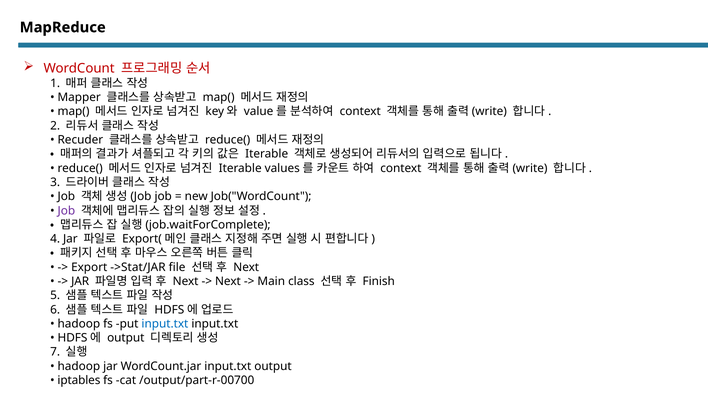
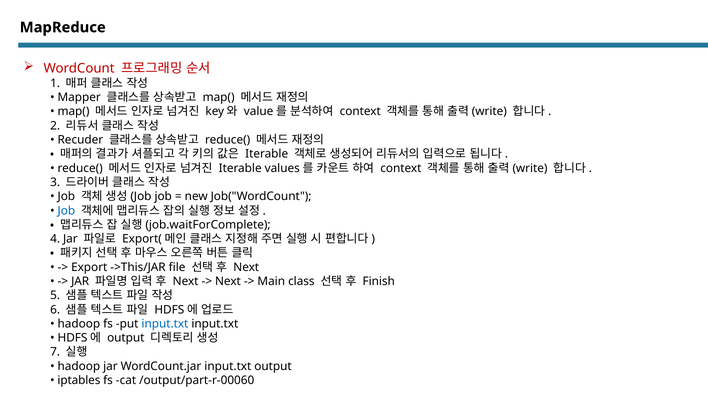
Job at (66, 211) colour: purple -> blue
->Stat/JAR: ->Stat/JAR -> ->This/JAR
/output/part-r-00700: /output/part-r-00700 -> /output/part-r-00060
